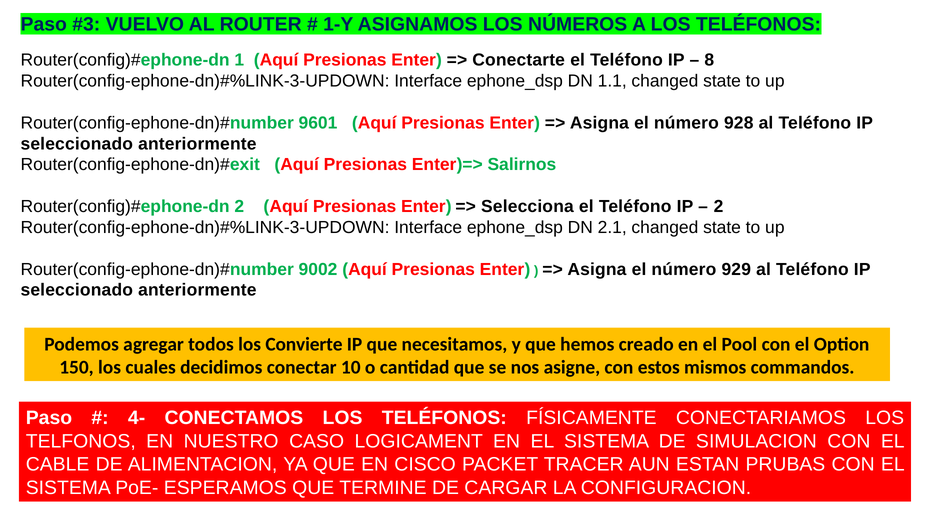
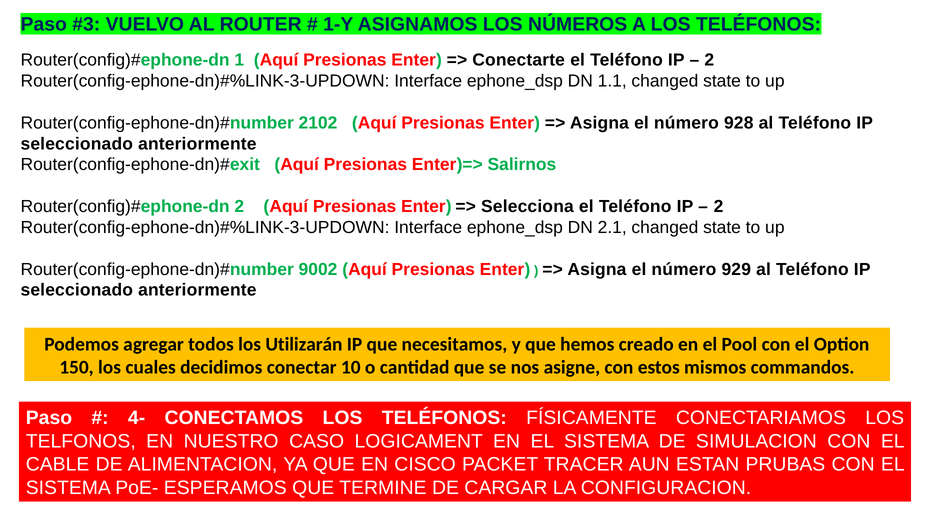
8 at (709, 60): 8 -> 2
9601: 9601 -> 2102
Convierte: Convierte -> Utilizarán
